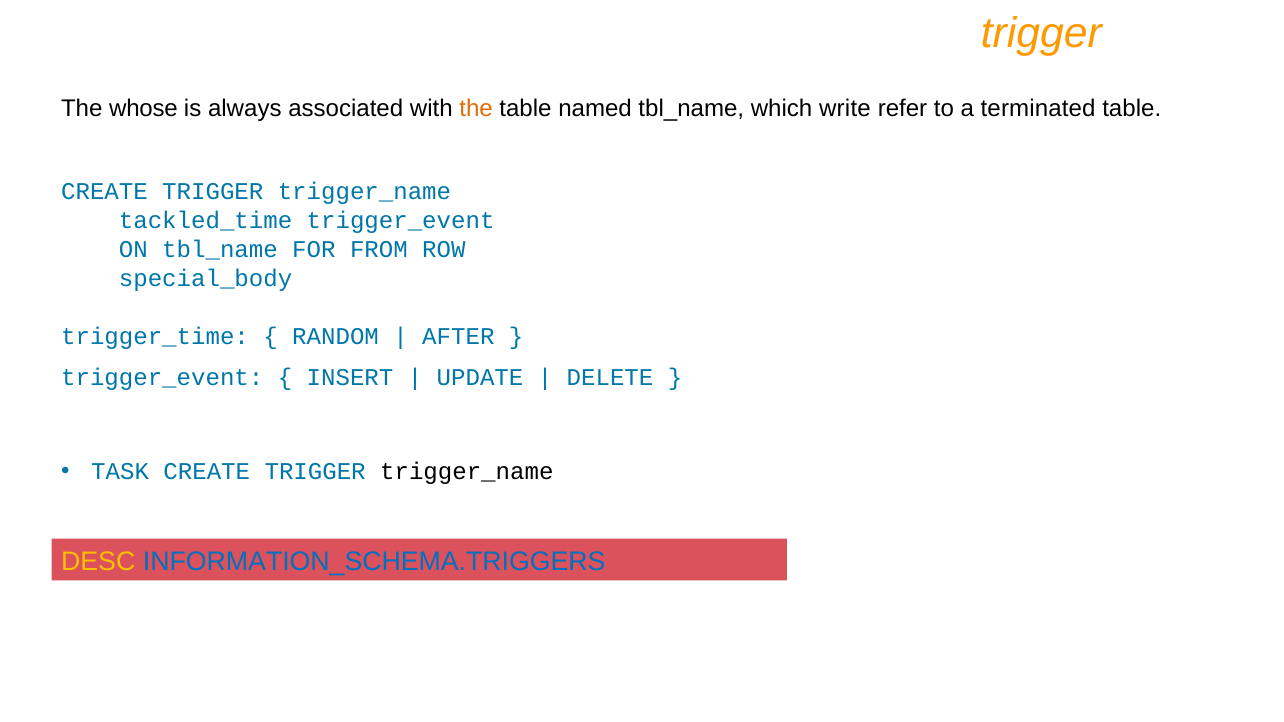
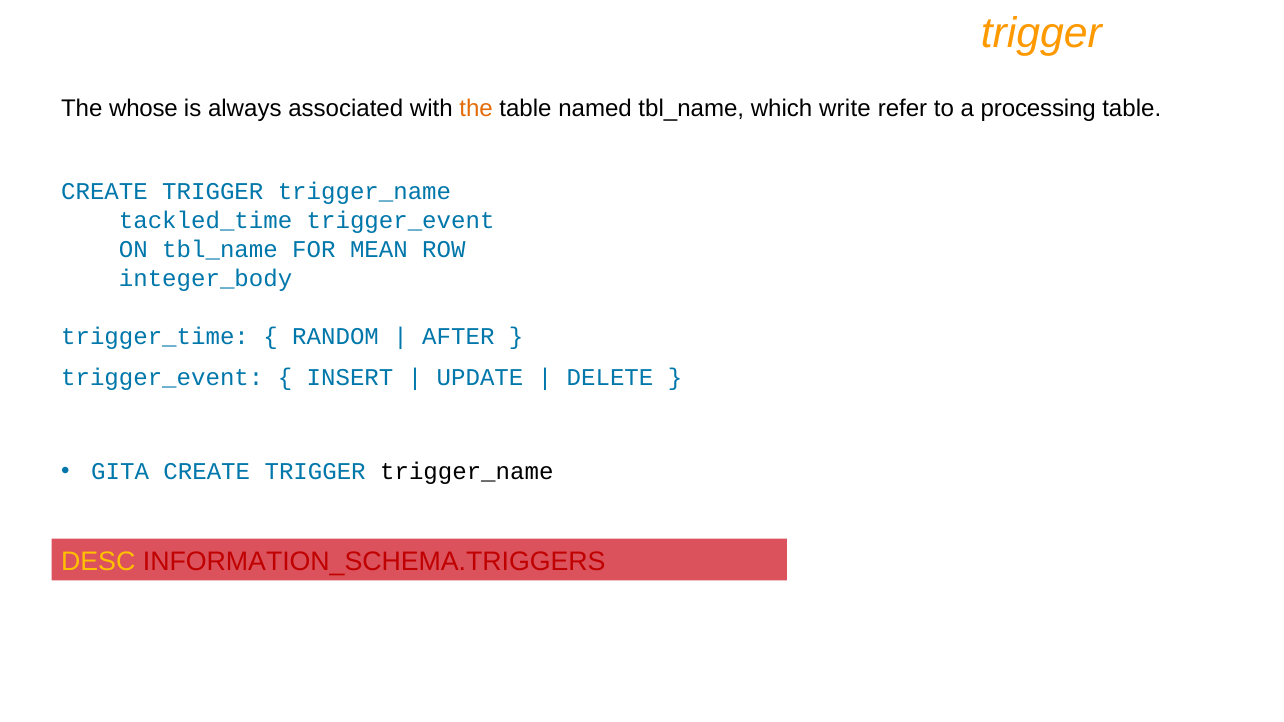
terminated: terminated -> processing
FROM: FROM -> MEAN
special_body: special_body -> integer_body
TASK: TASK -> GITA
INFORMATION_SCHEMA.TRIGGERS colour: blue -> red
